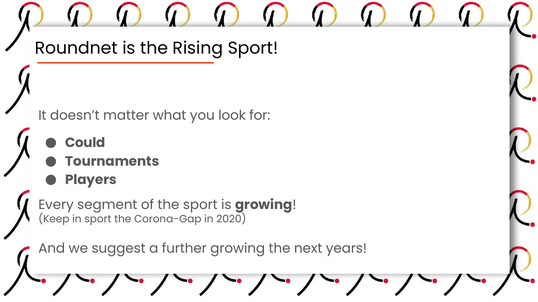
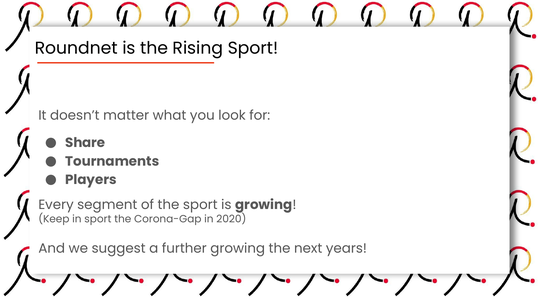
Could: Could -> Share
